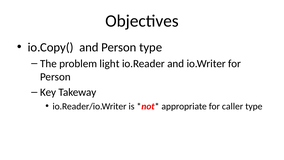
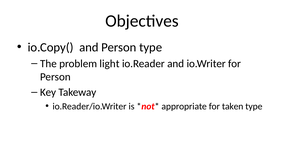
caller: caller -> taken
